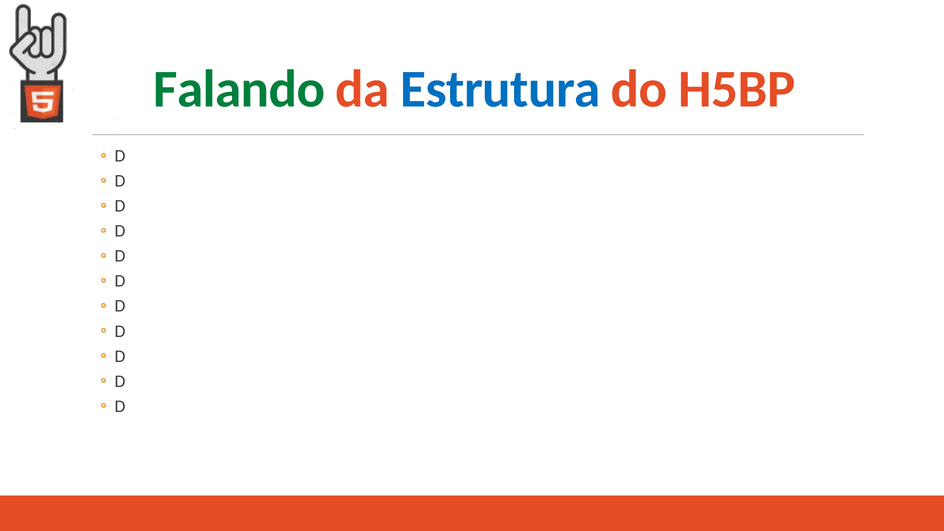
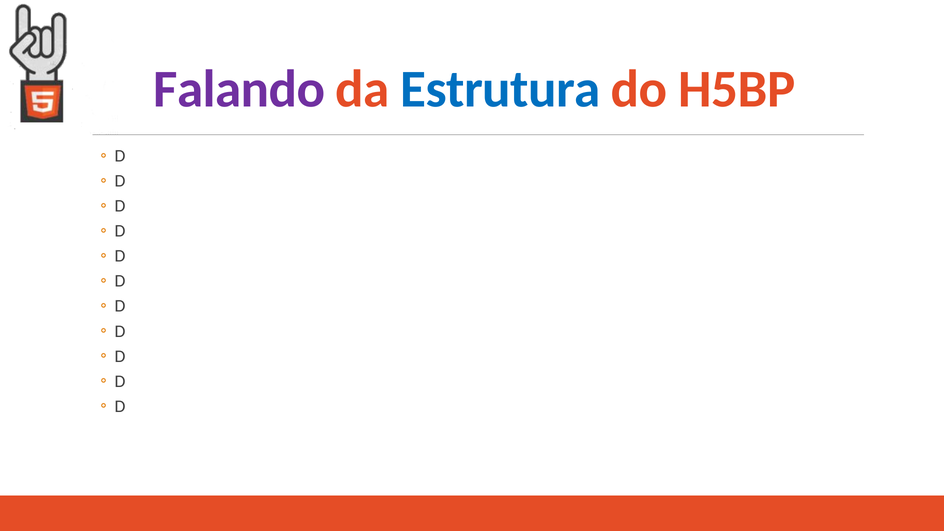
Falando colour: green -> purple
